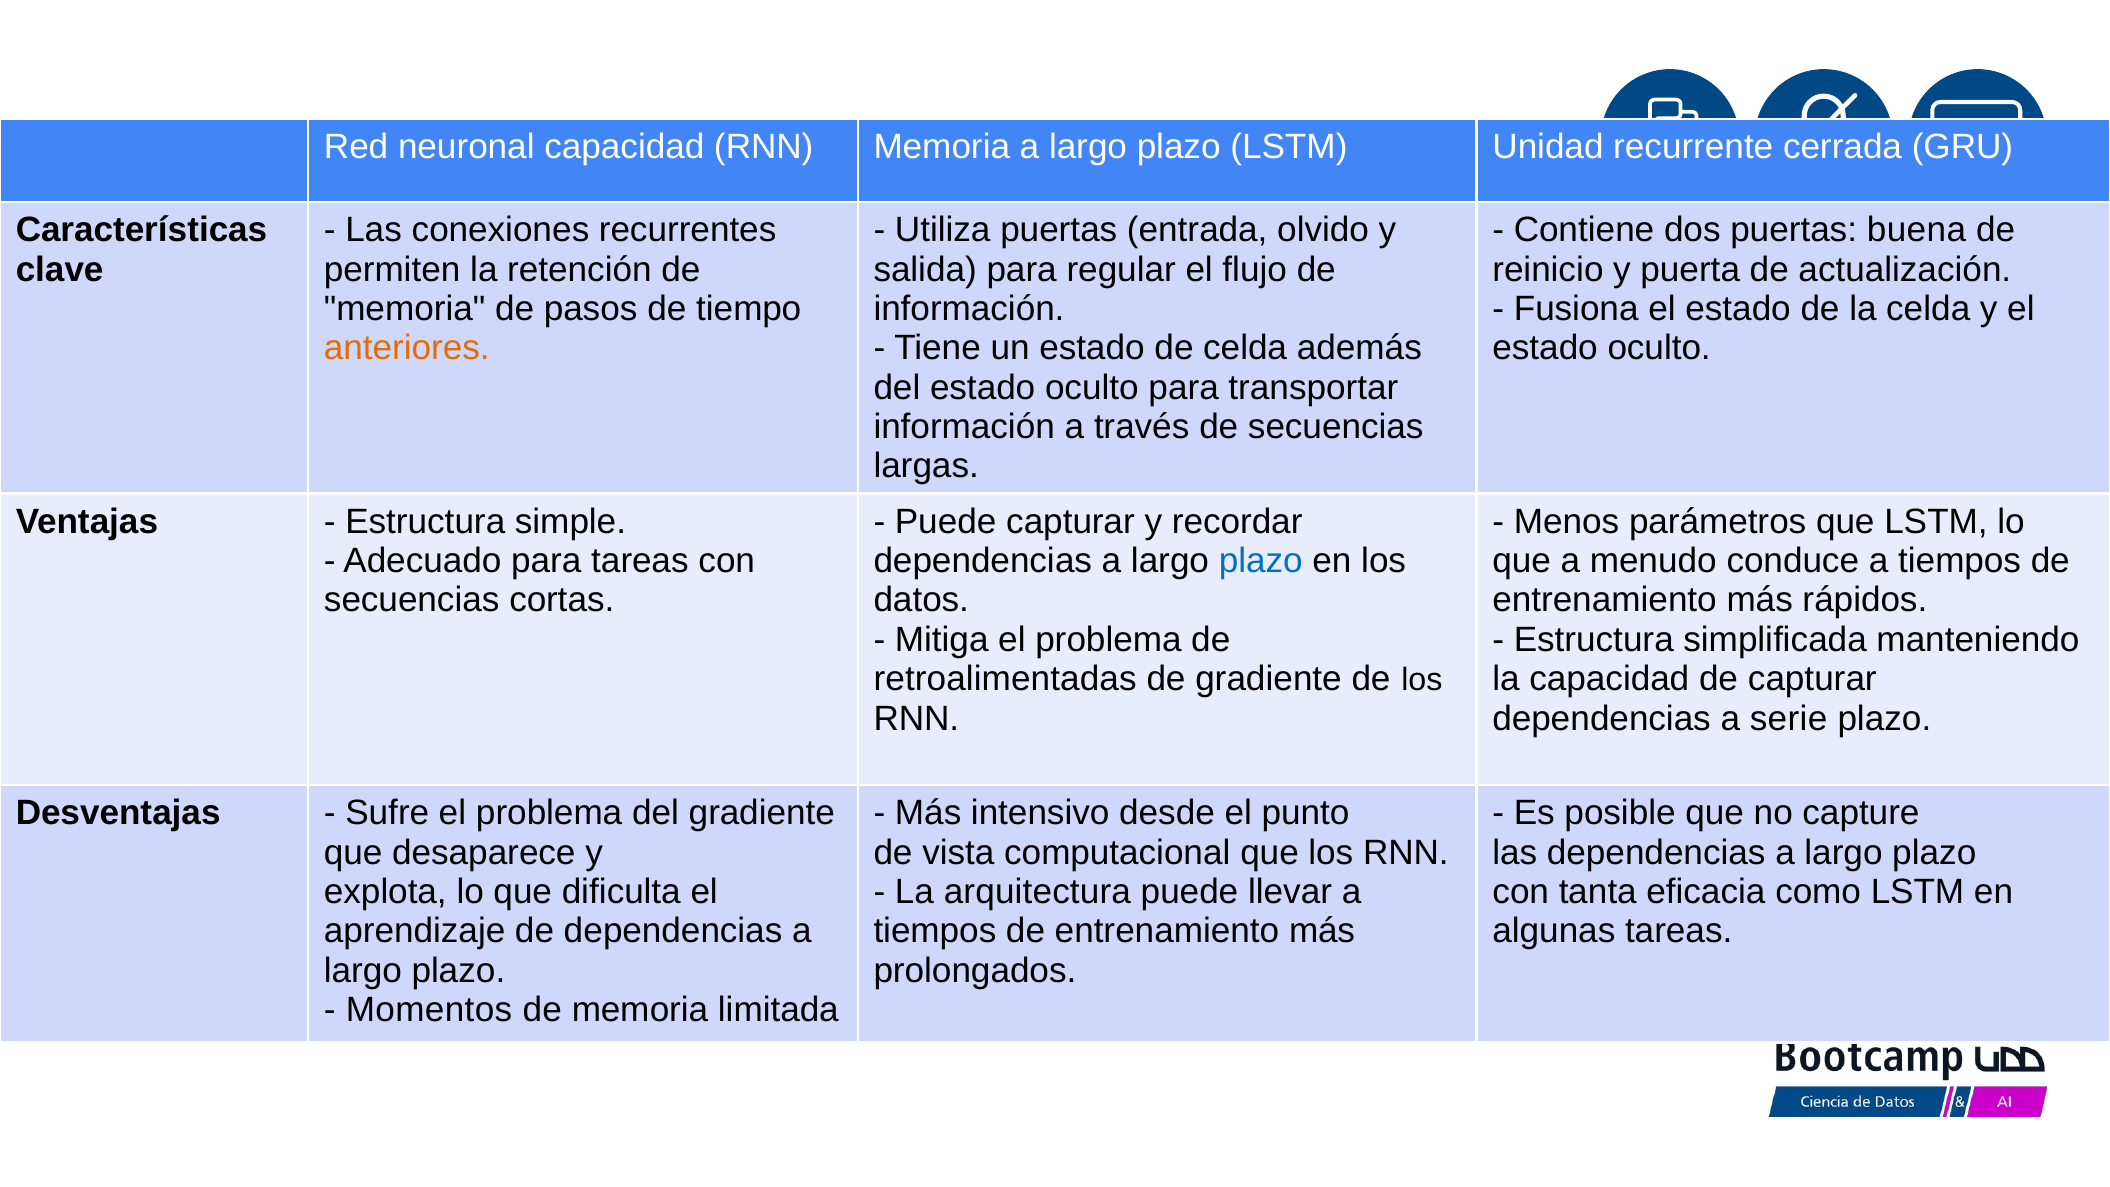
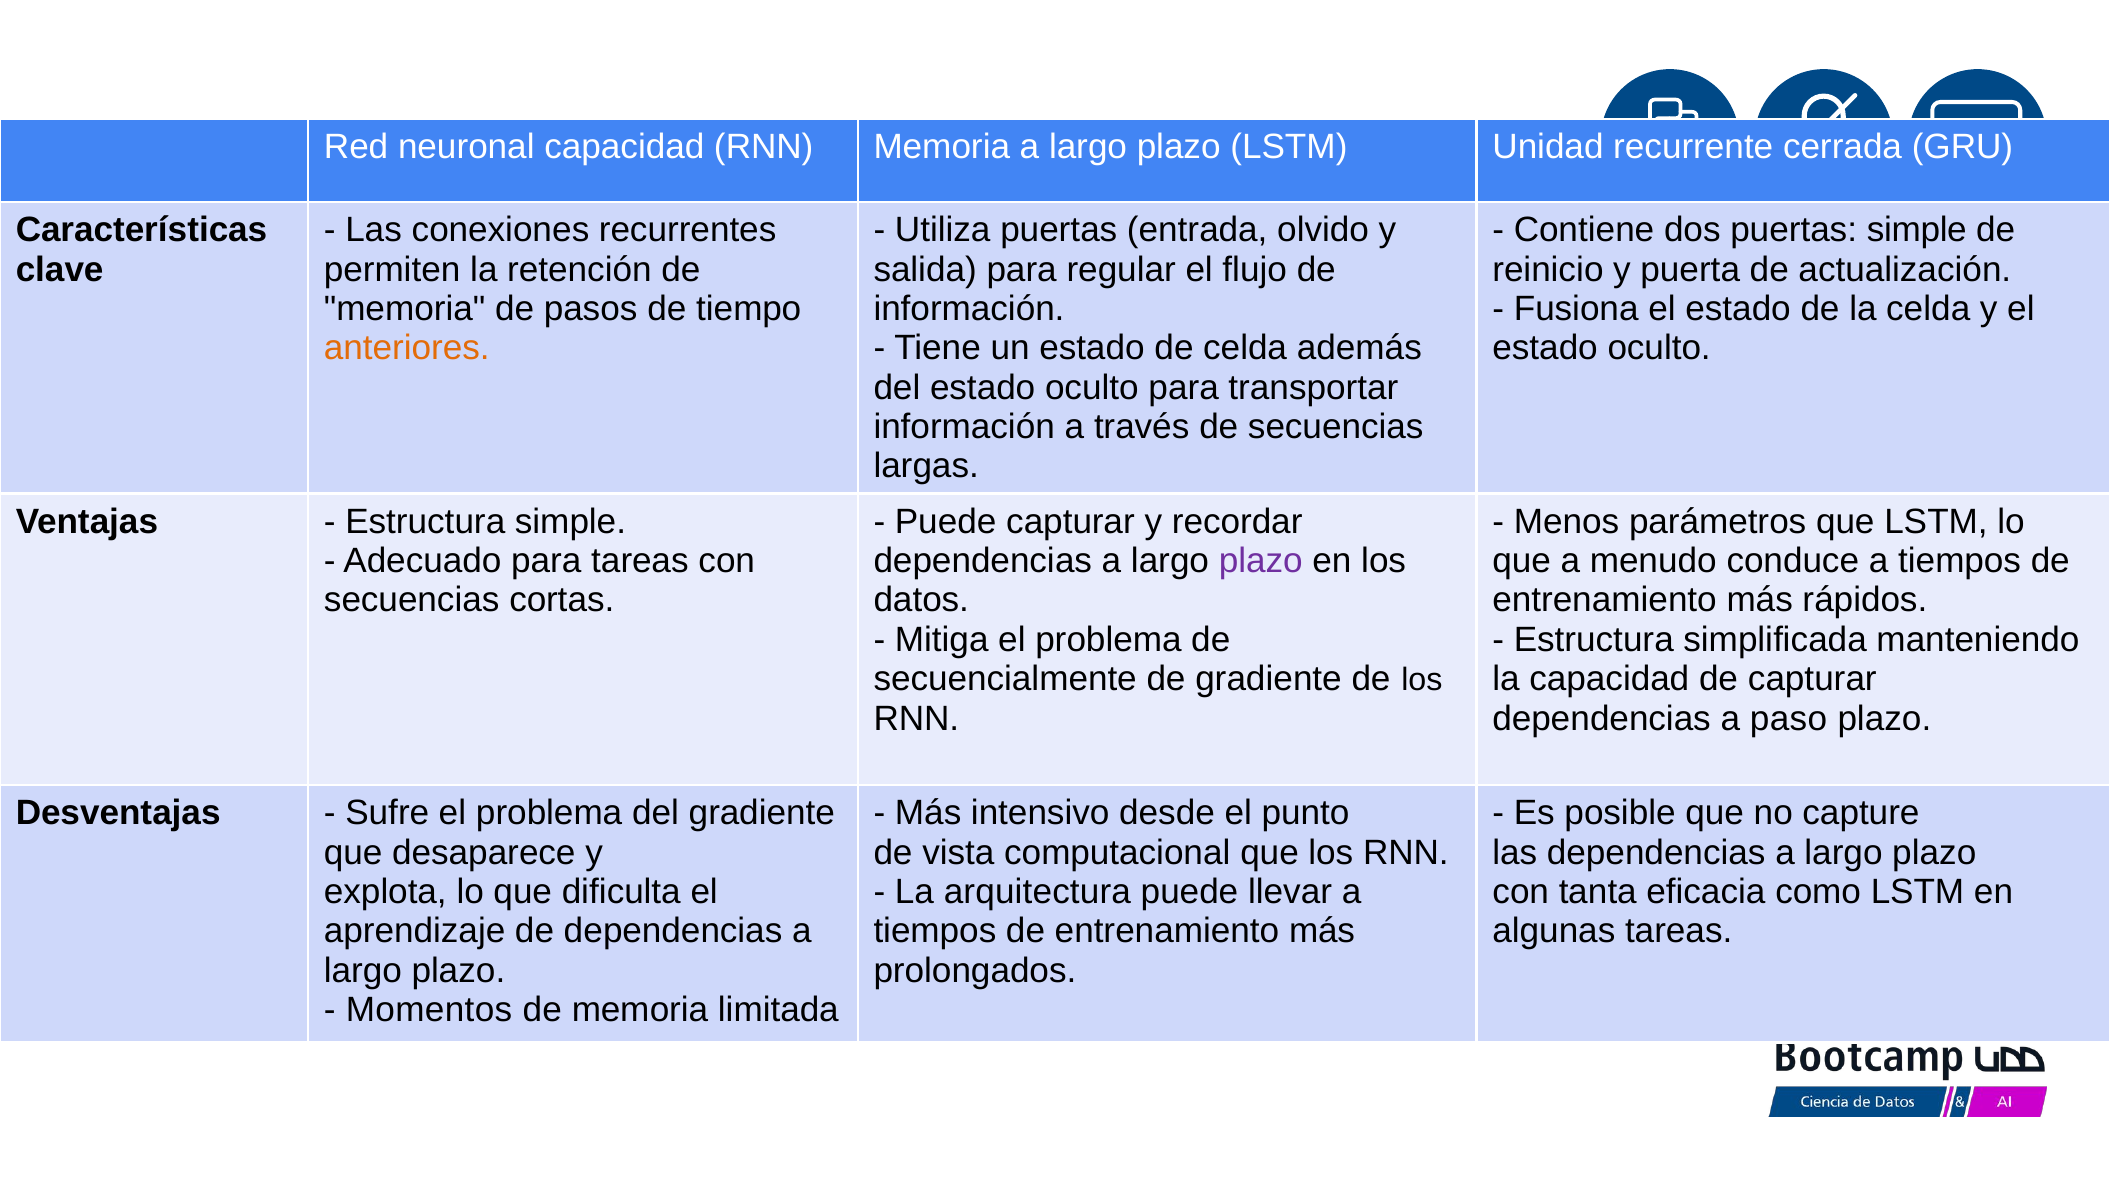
puertas buena: buena -> simple
plazo at (1261, 561) colour: blue -> purple
retroalimentadas: retroalimentadas -> secuencialmente
serie: serie -> paso
